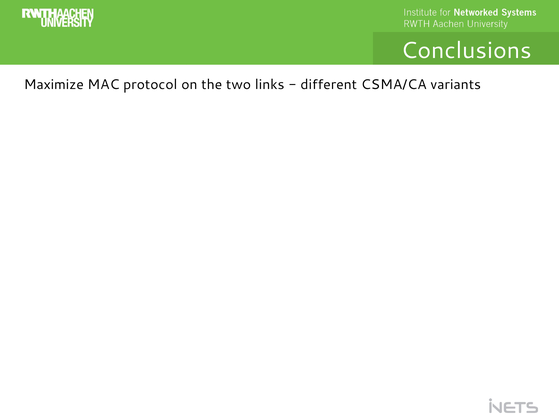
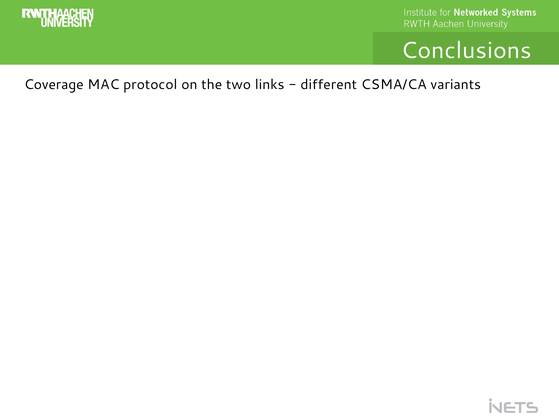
Maximize: Maximize -> Coverage
